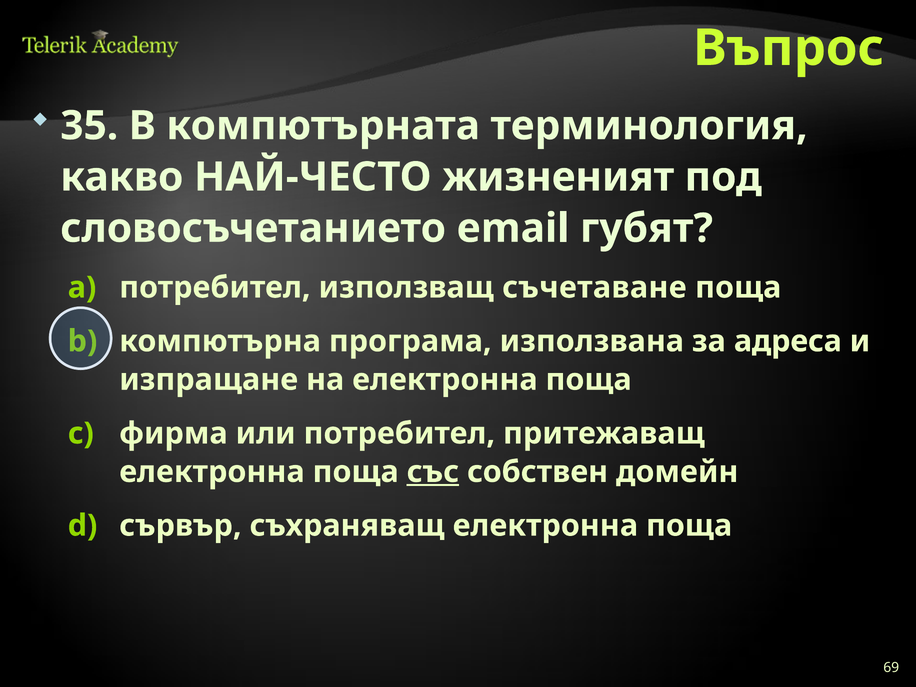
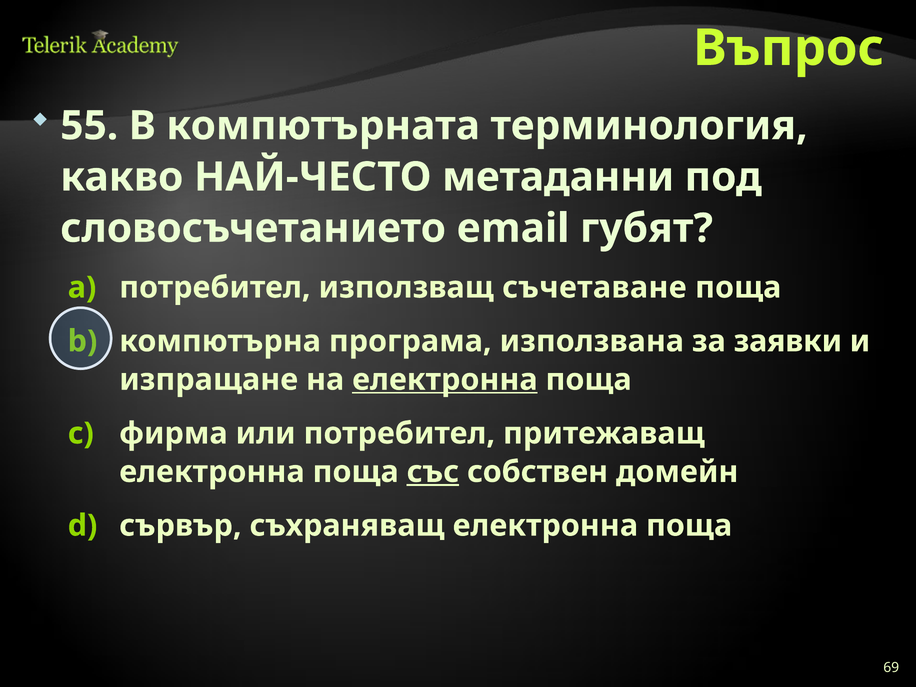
35: 35 -> 55
жизненият: жизненият -> метаданни
адреса: адреса -> заявки
електронна at (445, 380) underline: none -> present
